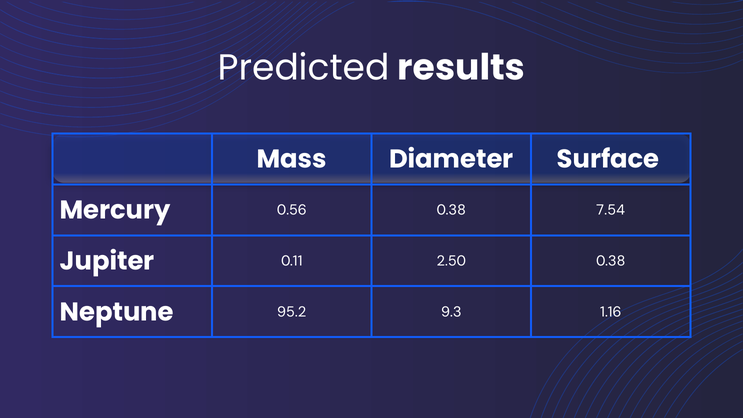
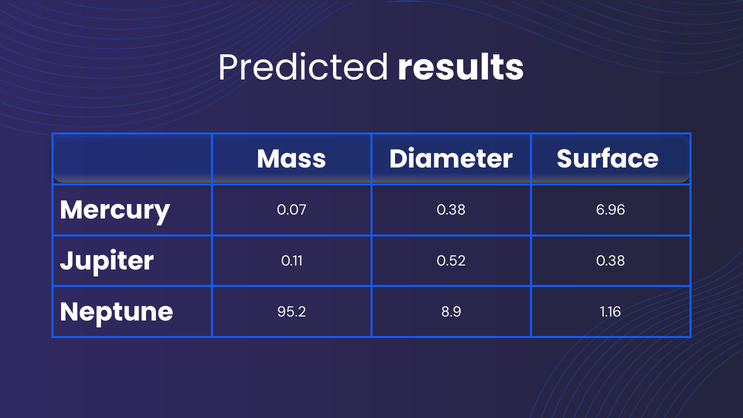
0.56: 0.56 -> 0.07
7.54: 7.54 -> 6.96
2.50: 2.50 -> 0.52
9.3: 9.3 -> 8.9
